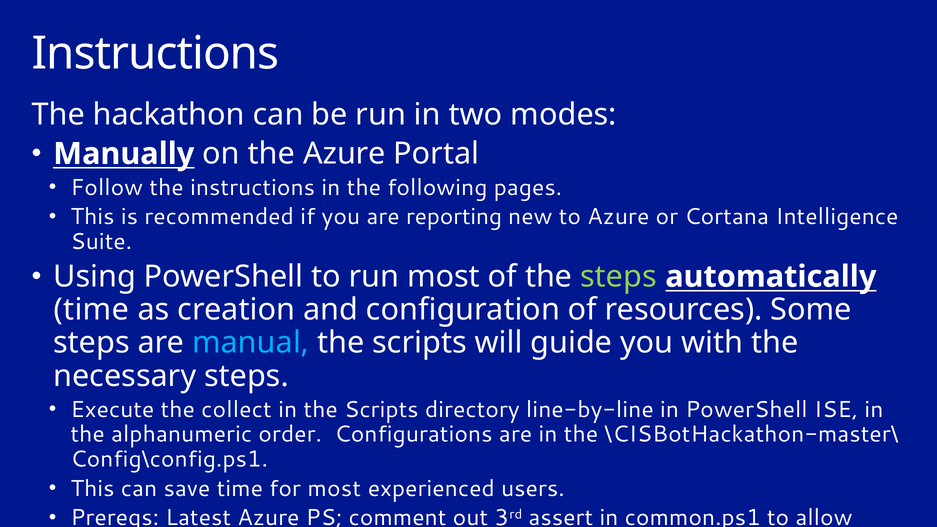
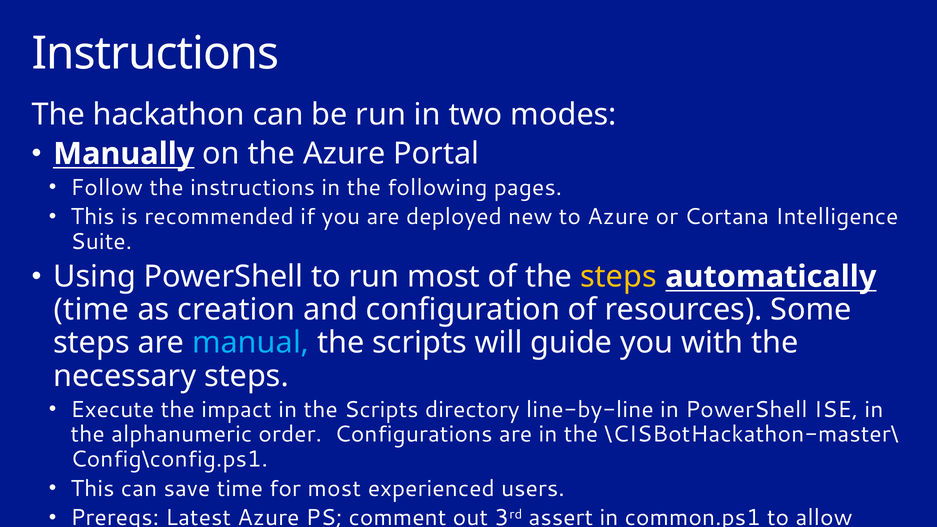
reporting: reporting -> deployed
steps at (618, 277) colour: light green -> yellow
collect: collect -> impact
